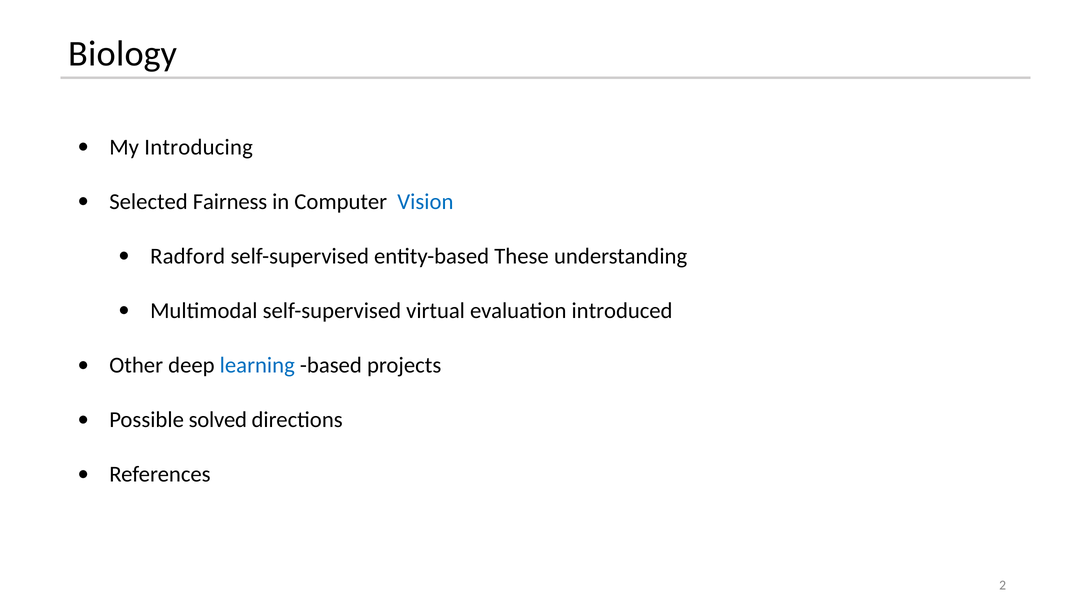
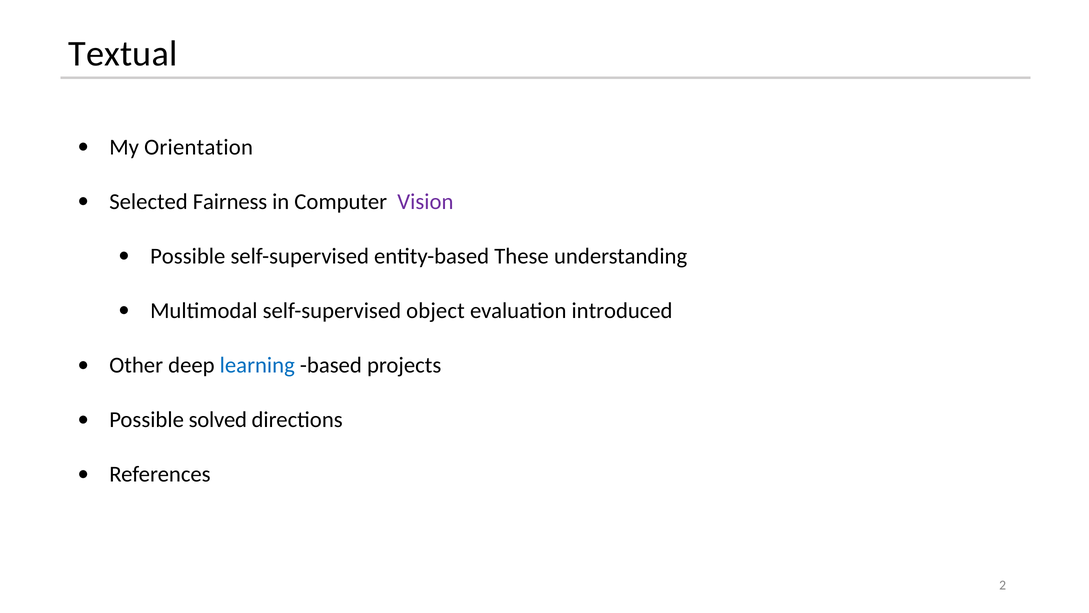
Biology: Biology -> Textual
Introducing: Introducing -> Orientation
Vision colour: blue -> purple
Radford at (188, 256): Radford -> Possible
virtual: virtual -> object
